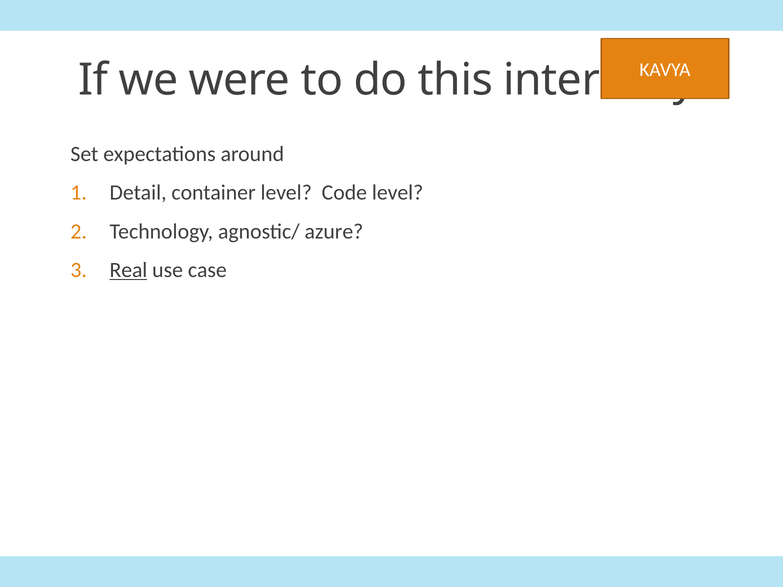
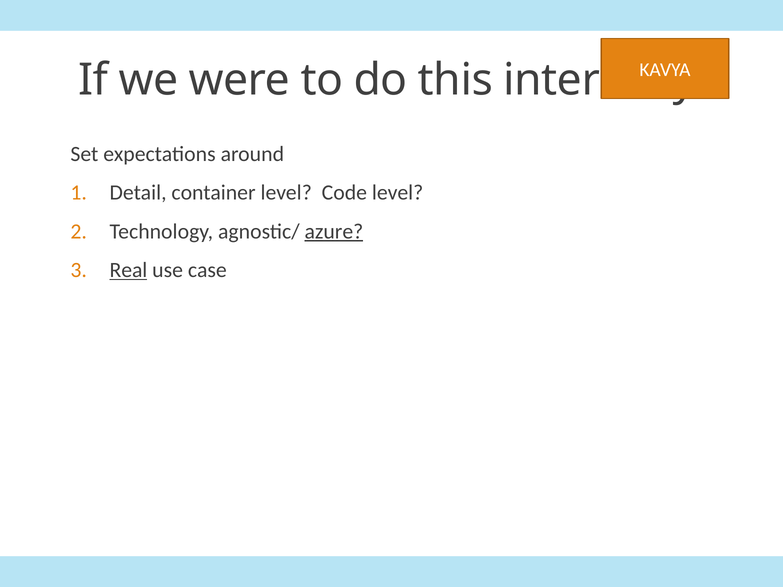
azure underline: none -> present
